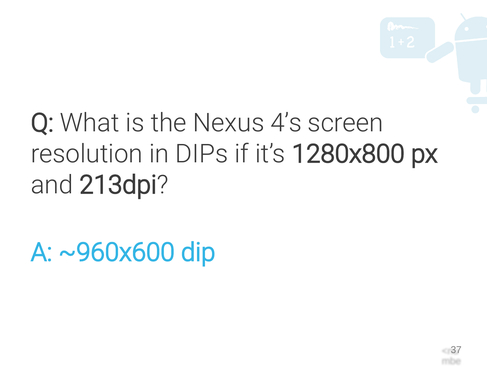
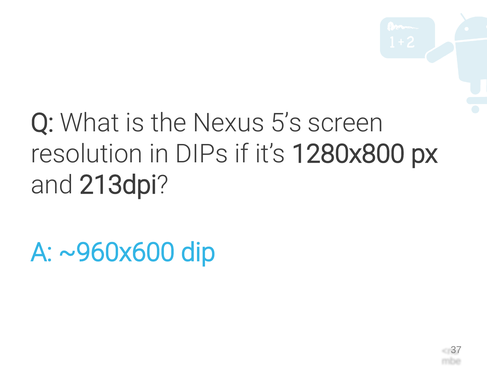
4’s: 4’s -> 5’s
